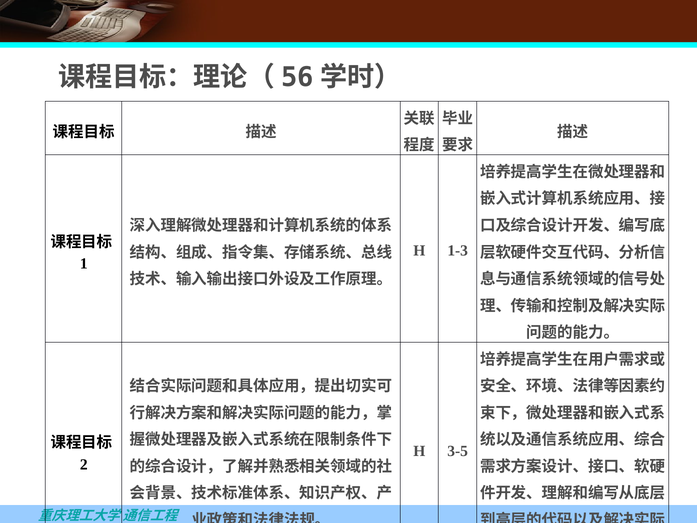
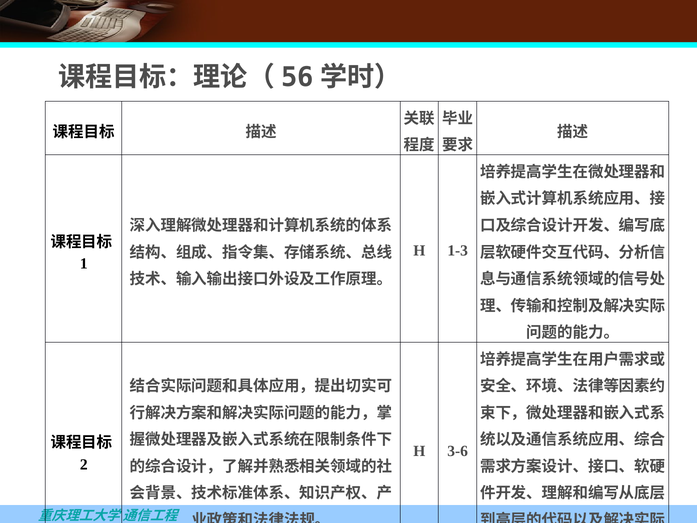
3-5: 3-5 -> 3-6
